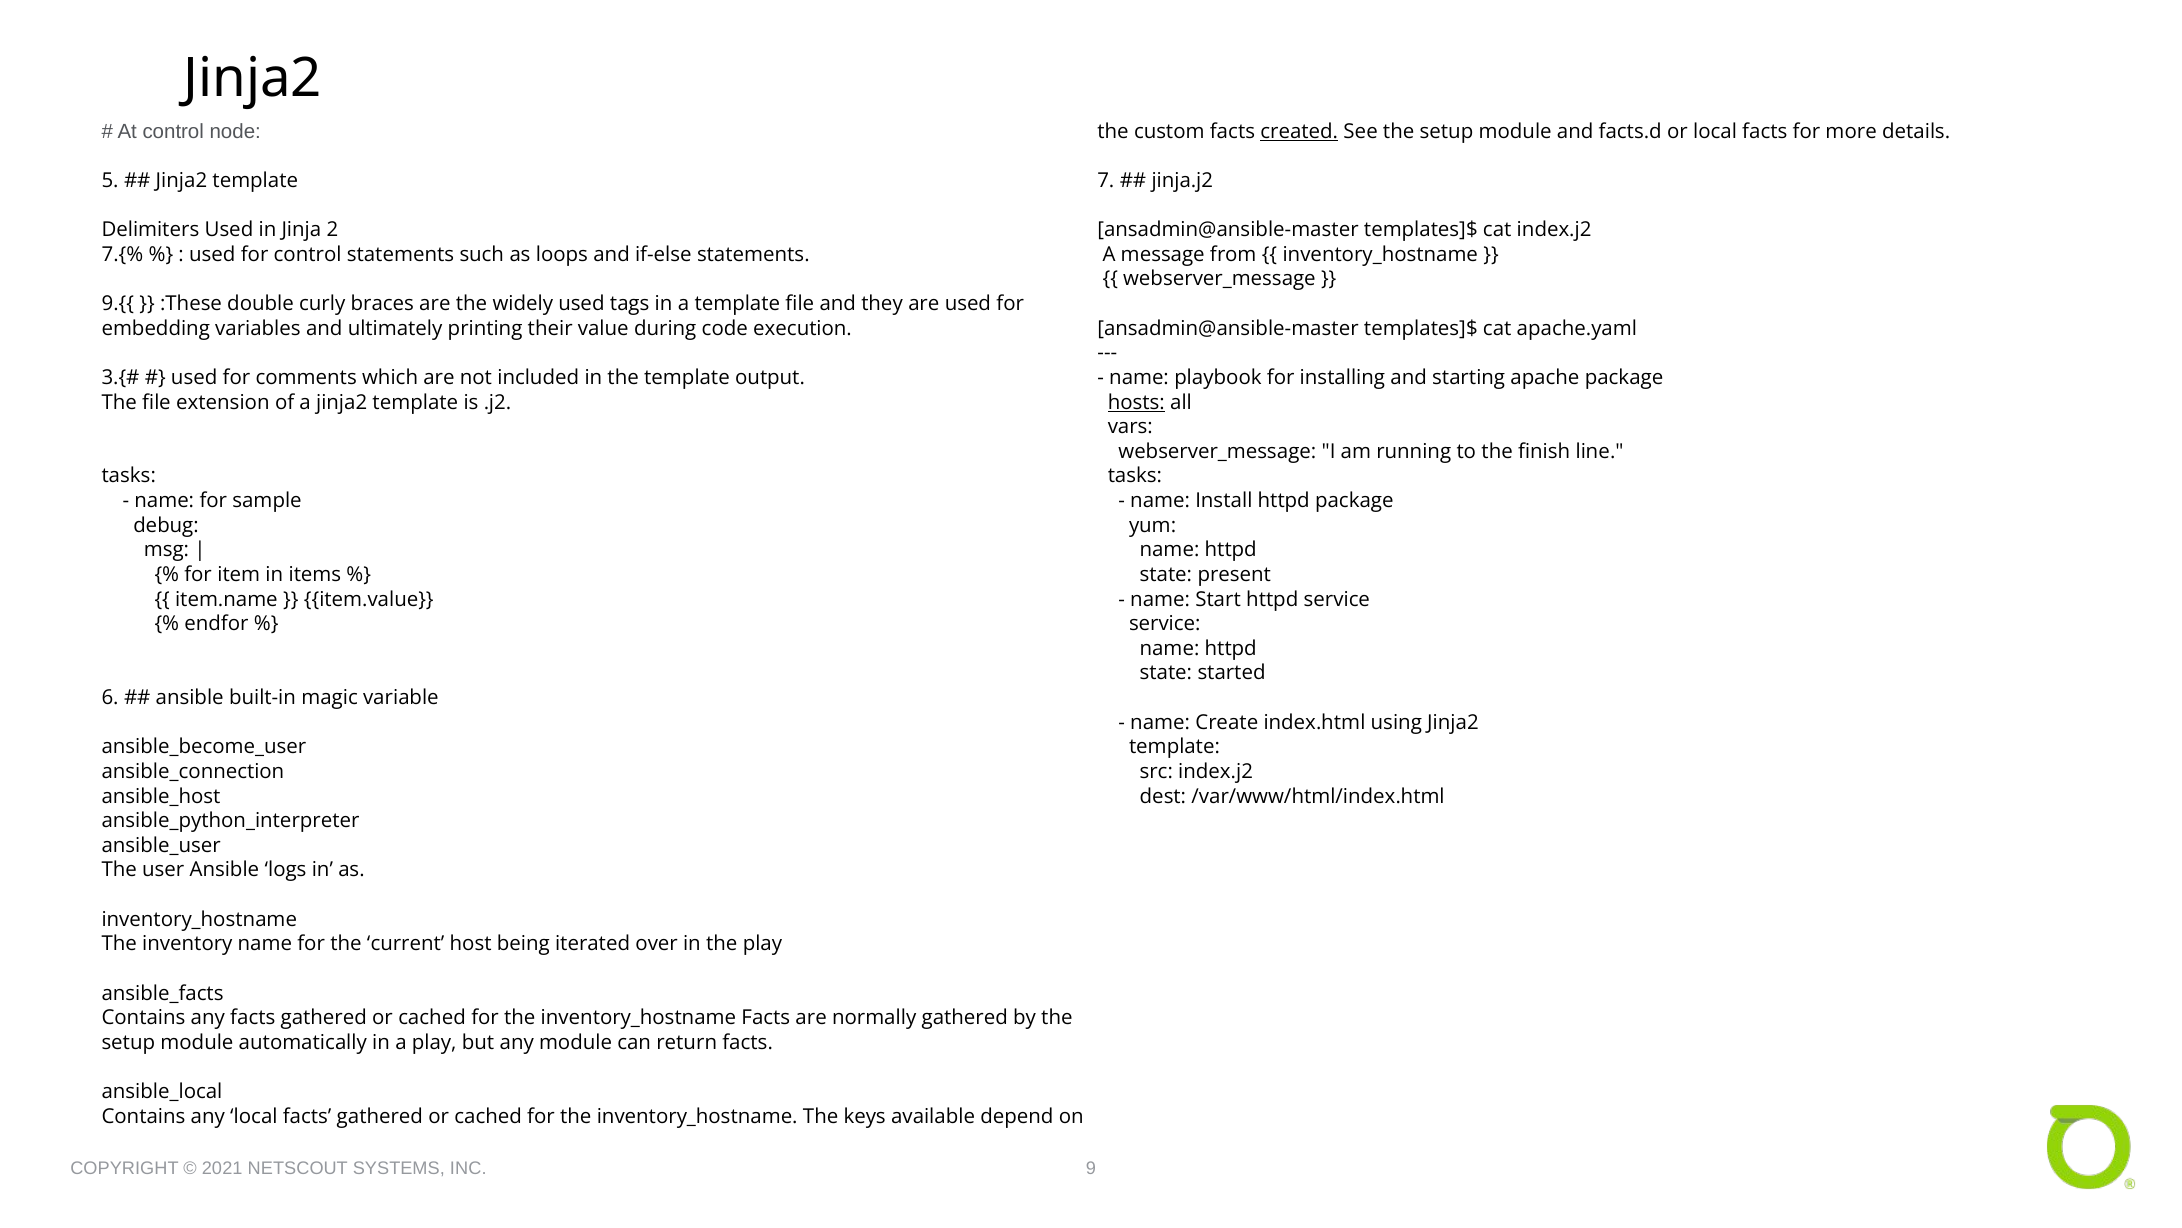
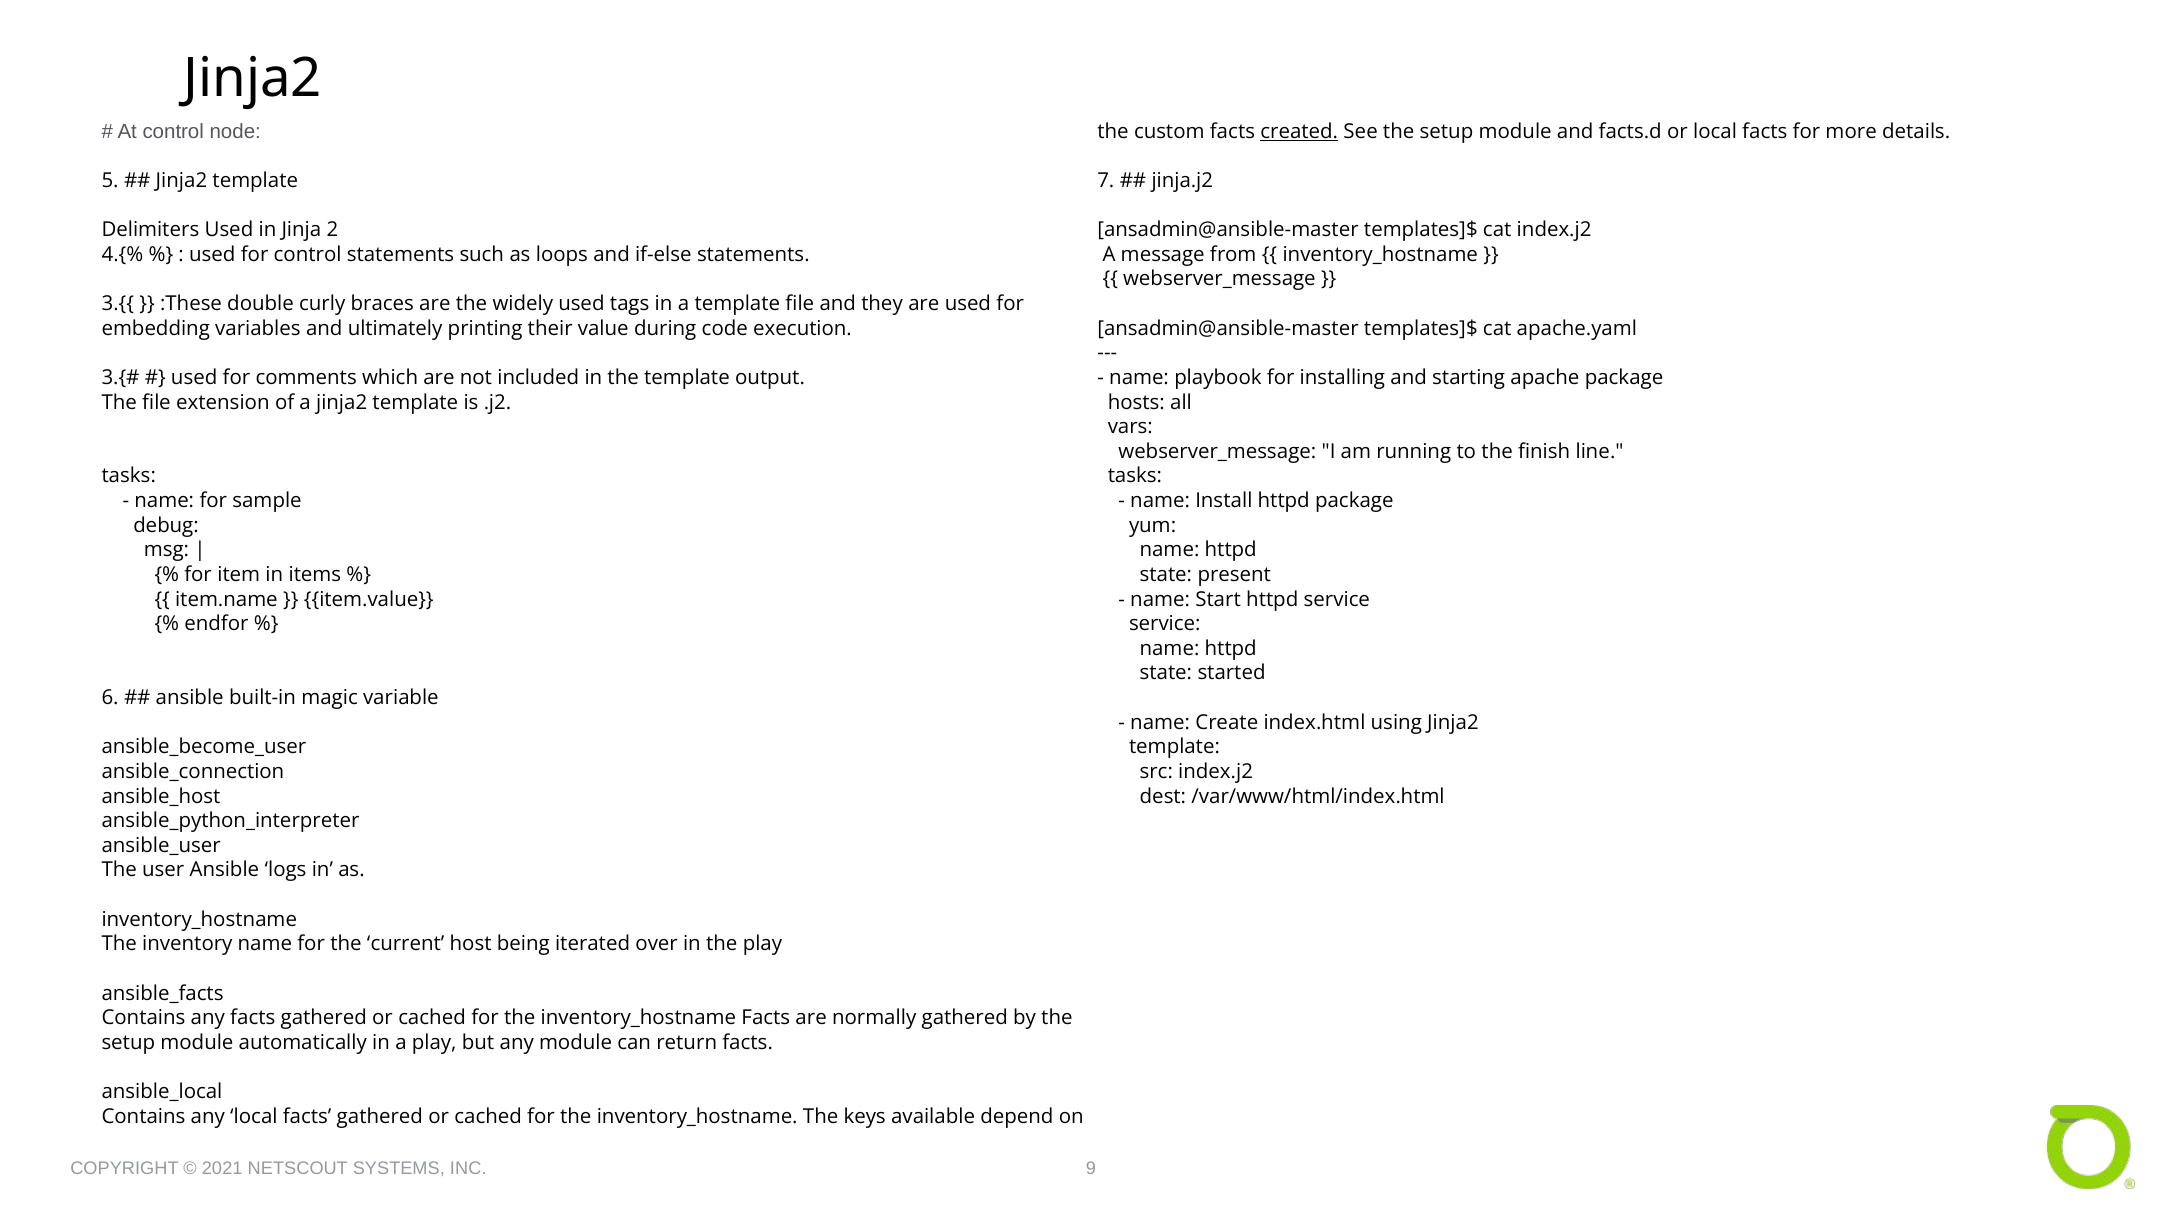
7.{%: 7.{% -> 4.{%
9.{{: 9.{{ -> 3.{{
hosts underline: present -> none
